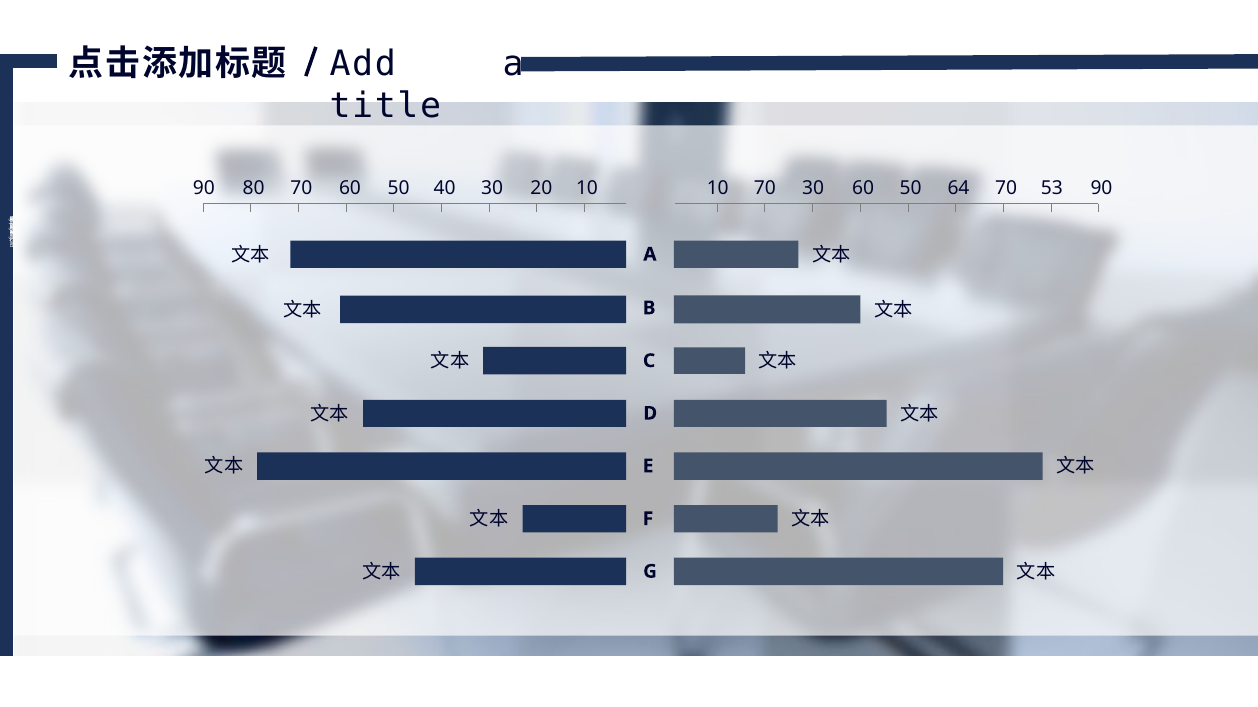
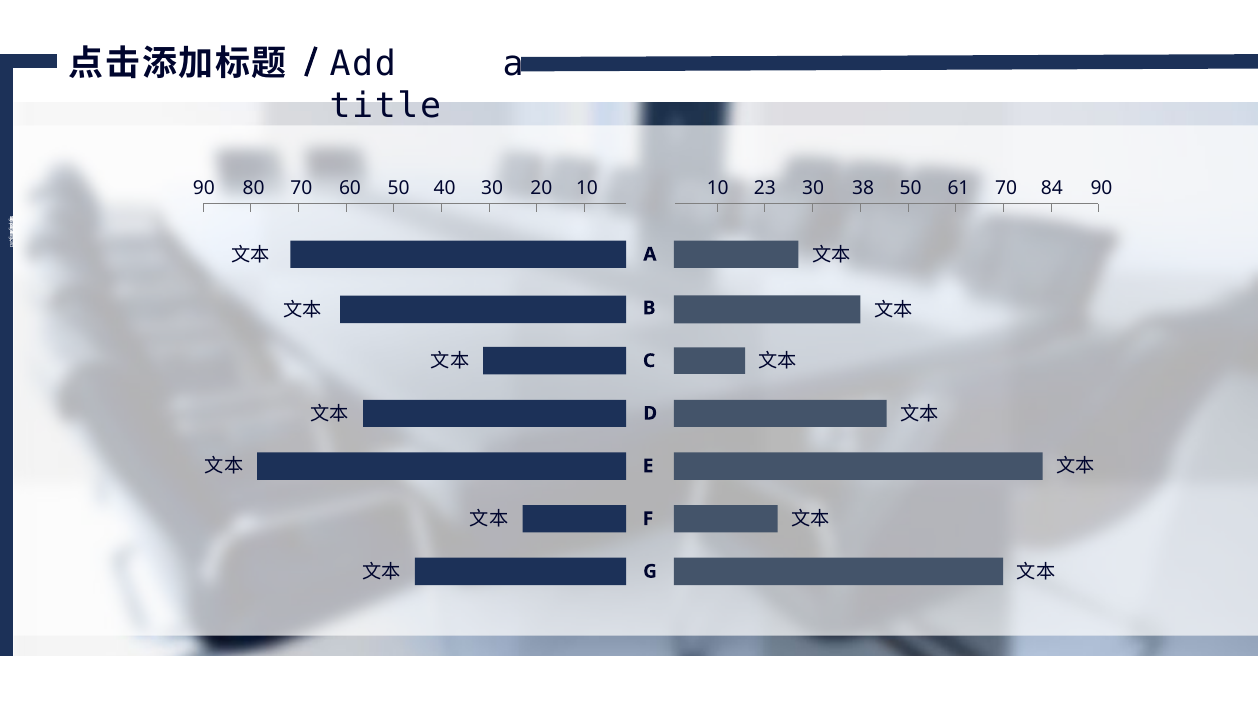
10 70: 70 -> 23
30 60: 60 -> 38
64: 64 -> 61
53: 53 -> 84
